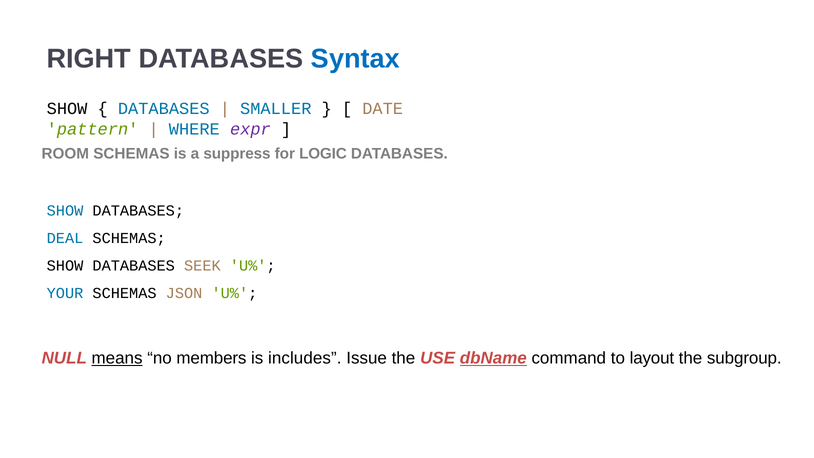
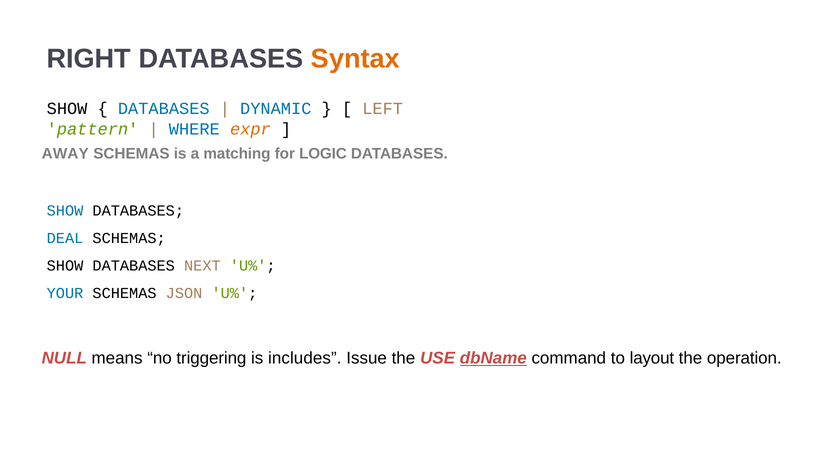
Syntax colour: blue -> orange
SMALLER: SMALLER -> DYNAMIC
DATE: DATE -> LEFT
expr colour: purple -> orange
ROOM: ROOM -> AWAY
suppress: suppress -> matching
SEEK: SEEK -> NEXT
means underline: present -> none
members: members -> triggering
subgroup: subgroup -> operation
